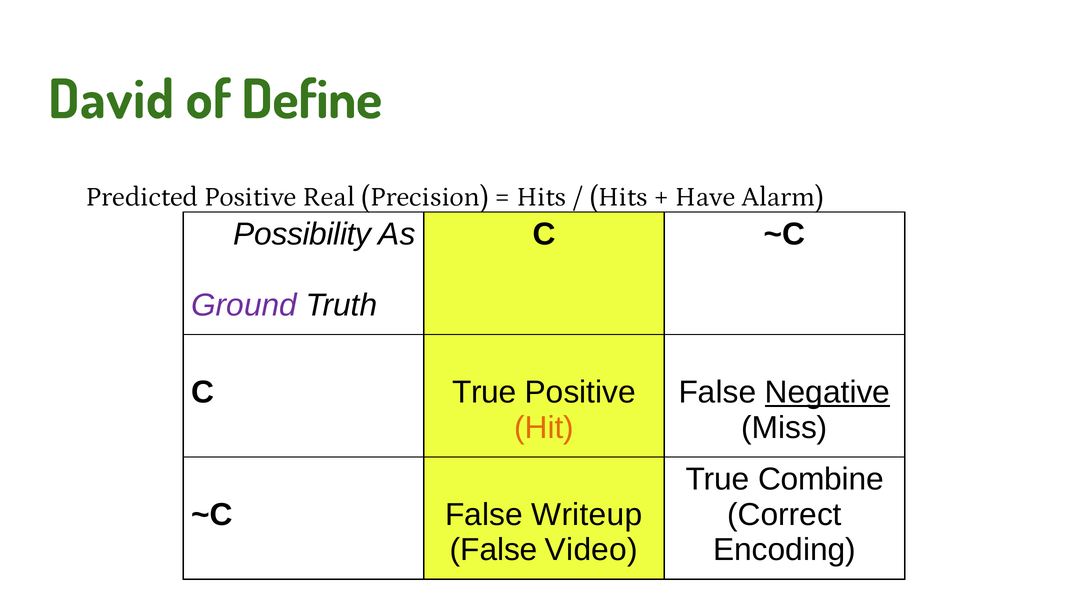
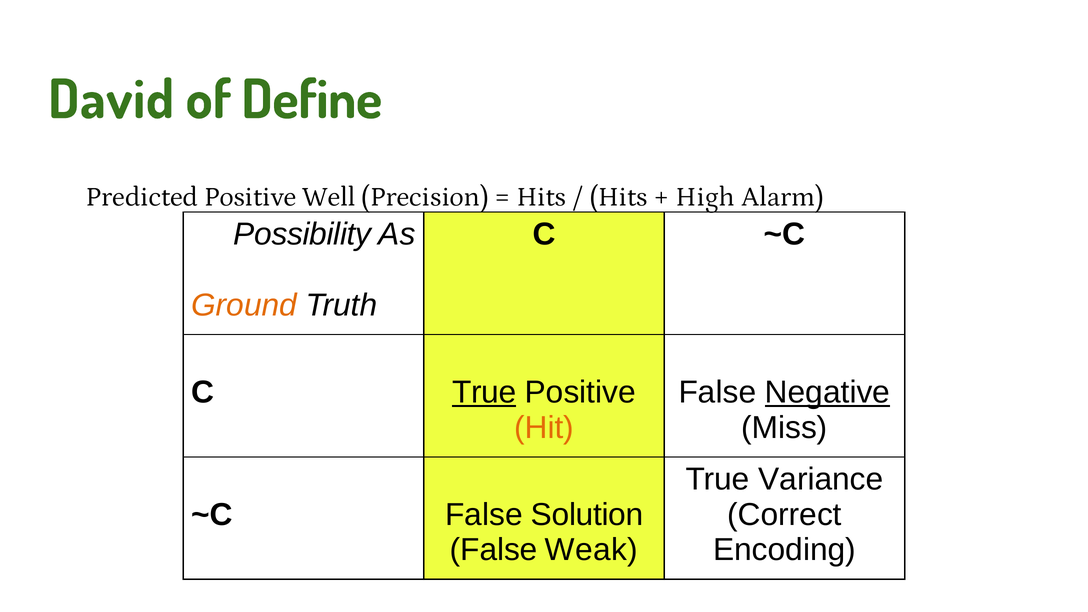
Real: Real -> Well
Have: Have -> High
Ground colour: purple -> orange
True at (484, 392) underline: none -> present
Combine: Combine -> Variance
Writeup: Writeup -> Solution
Video: Video -> Weak
